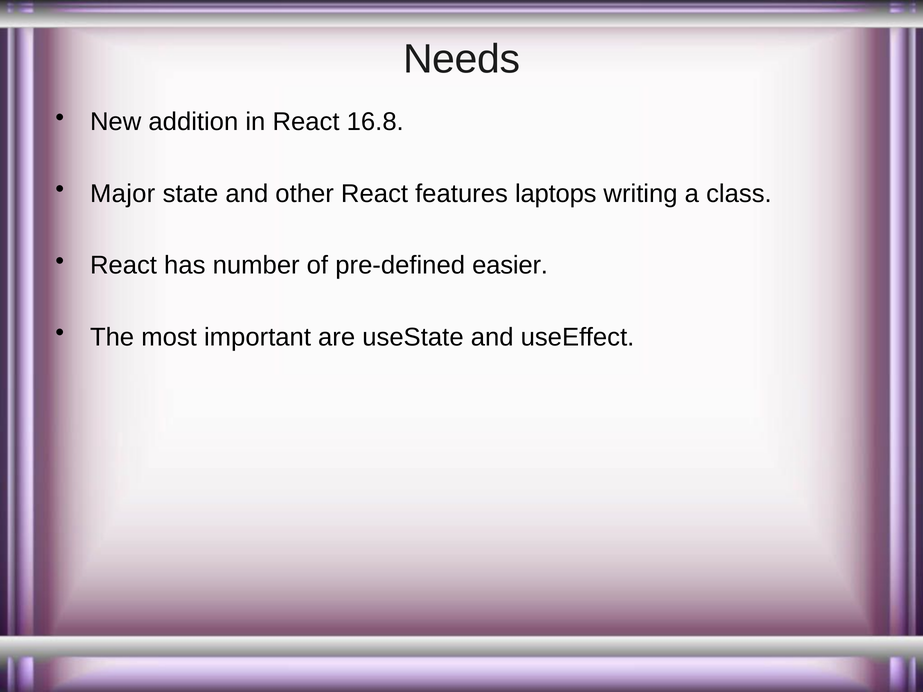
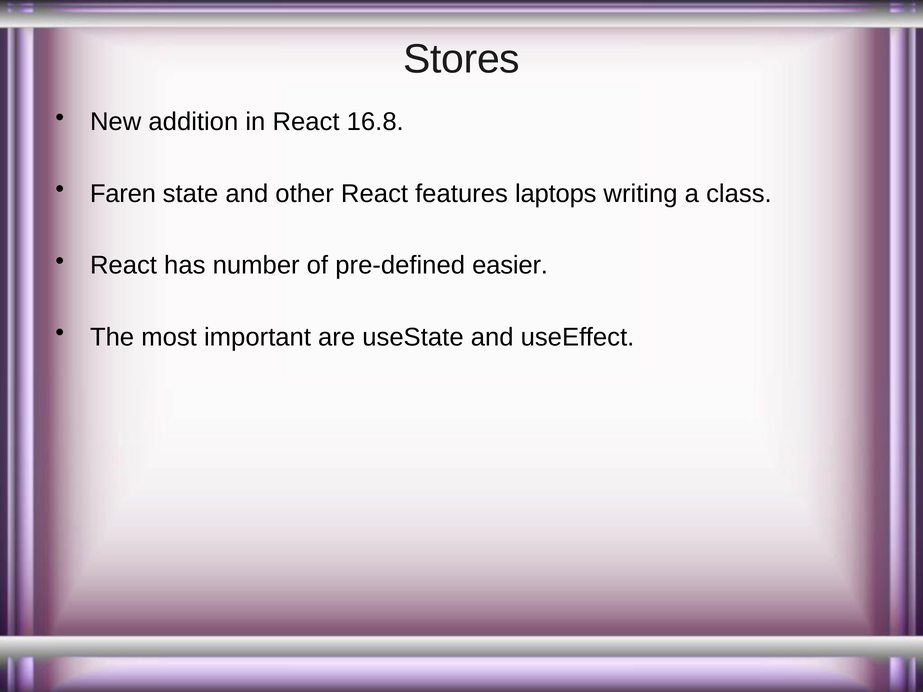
Needs: Needs -> Stores
Major: Major -> Faren
